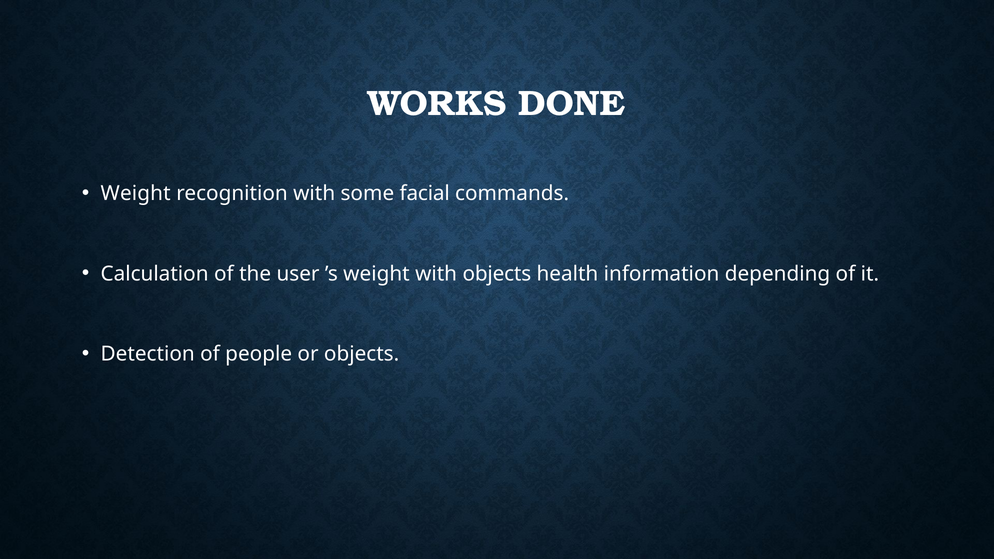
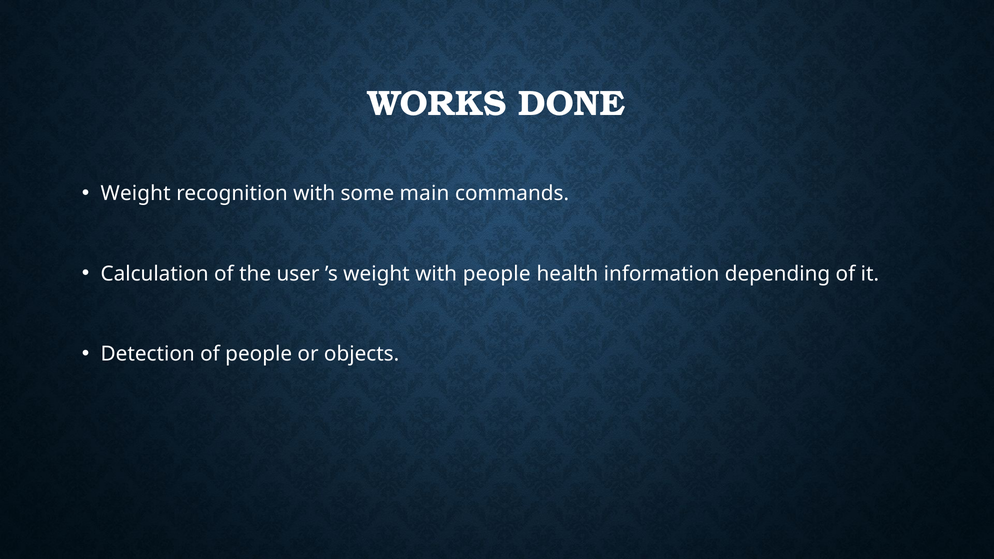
facial: facial -> main
with objects: objects -> people
